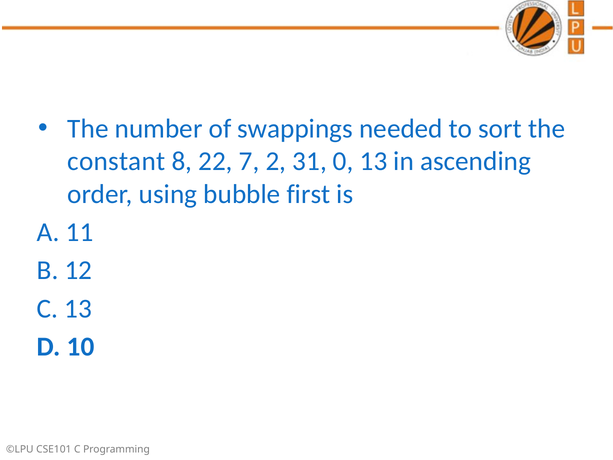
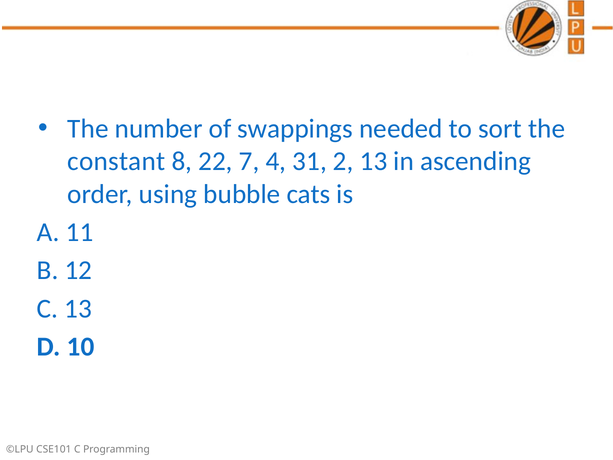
2: 2 -> 4
0: 0 -> 2
first: first -> cats
